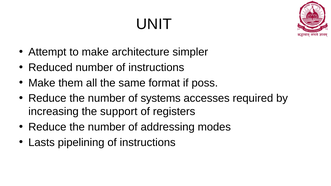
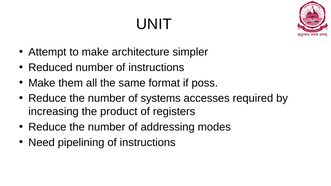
support: support -> product
Lasts: Lasts -> Need
